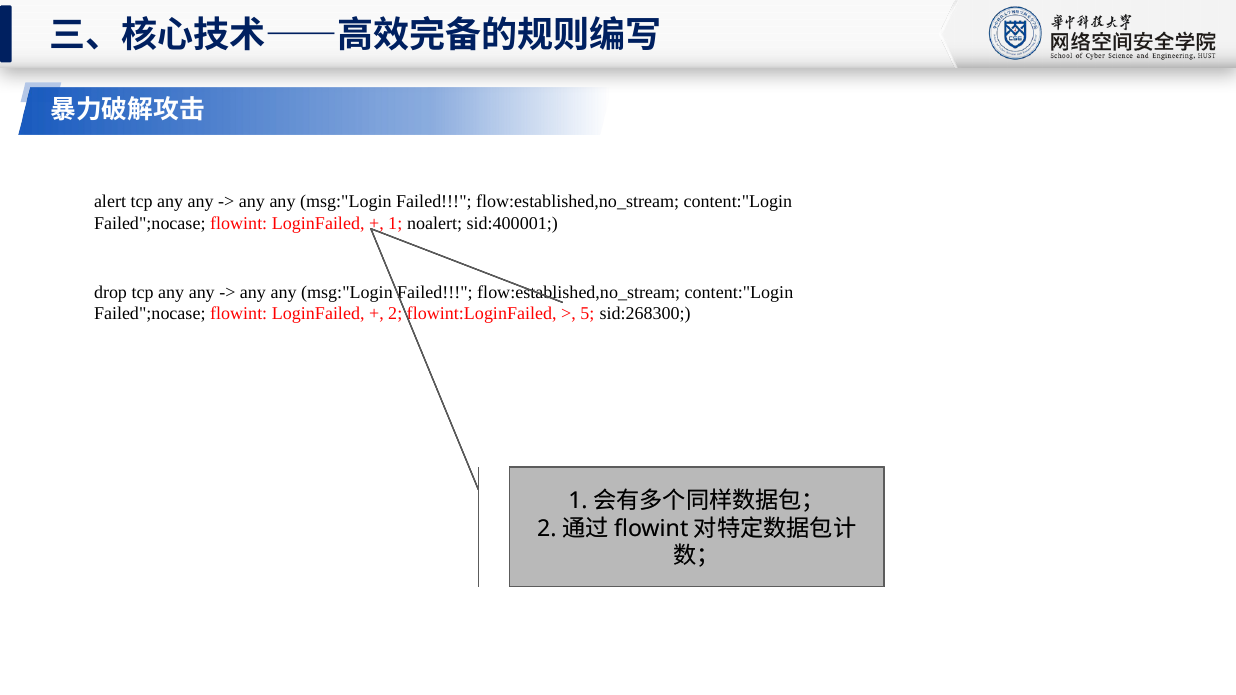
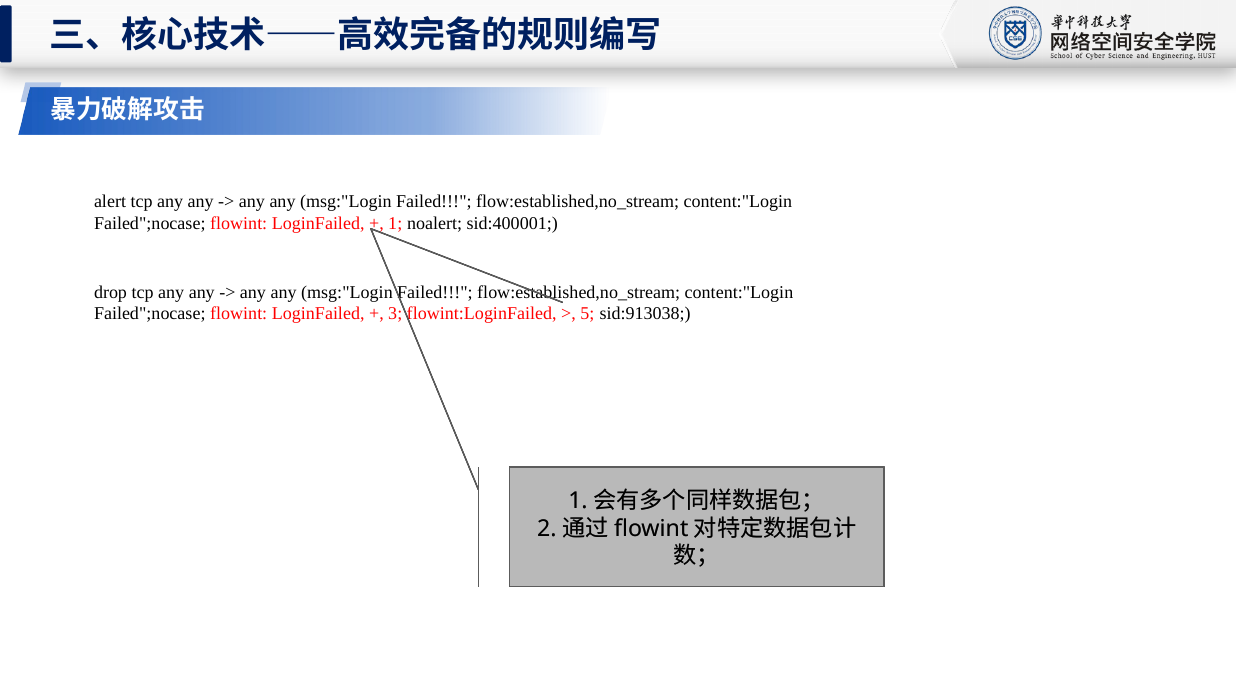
2: 2 -> 3
sid:268300: sid:268300 -> sid:913038
